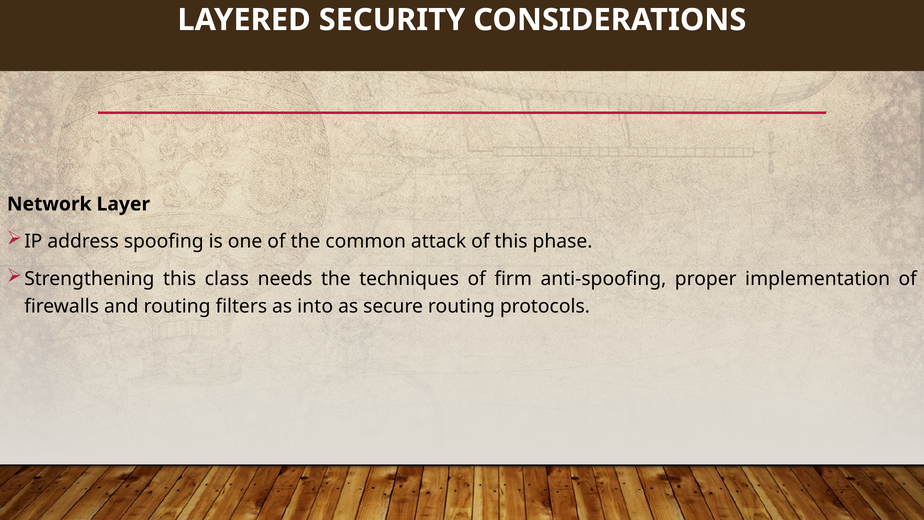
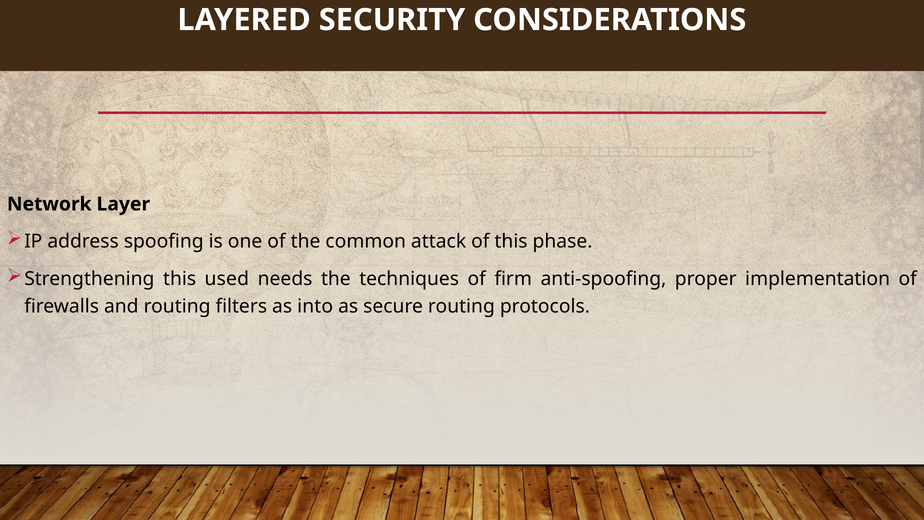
class: class -> used
